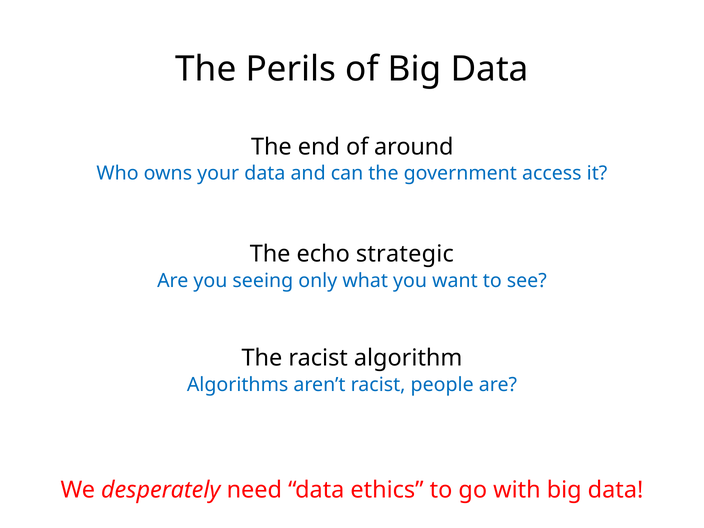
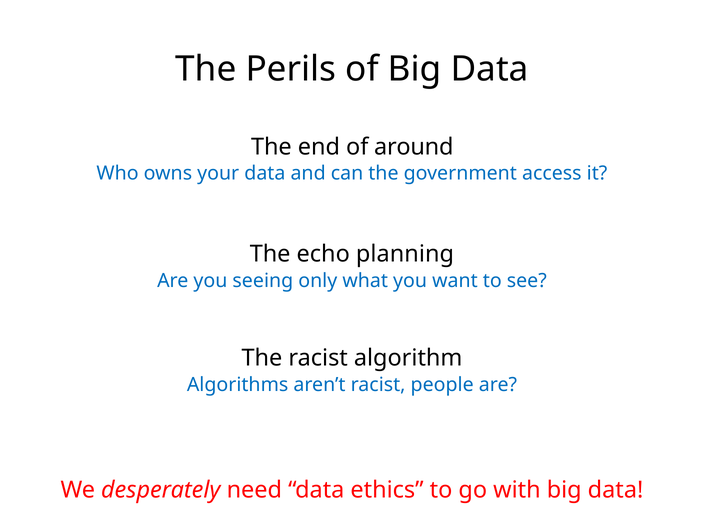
strategic: strategic -> planning
